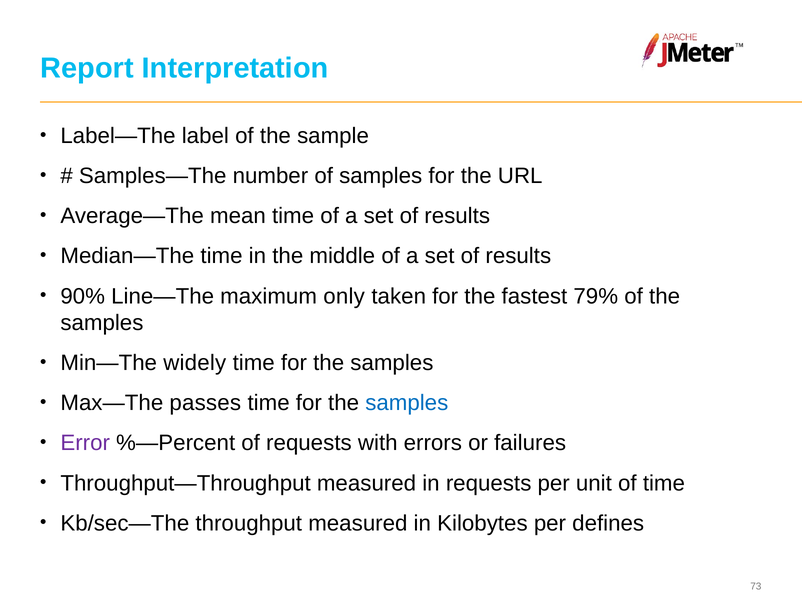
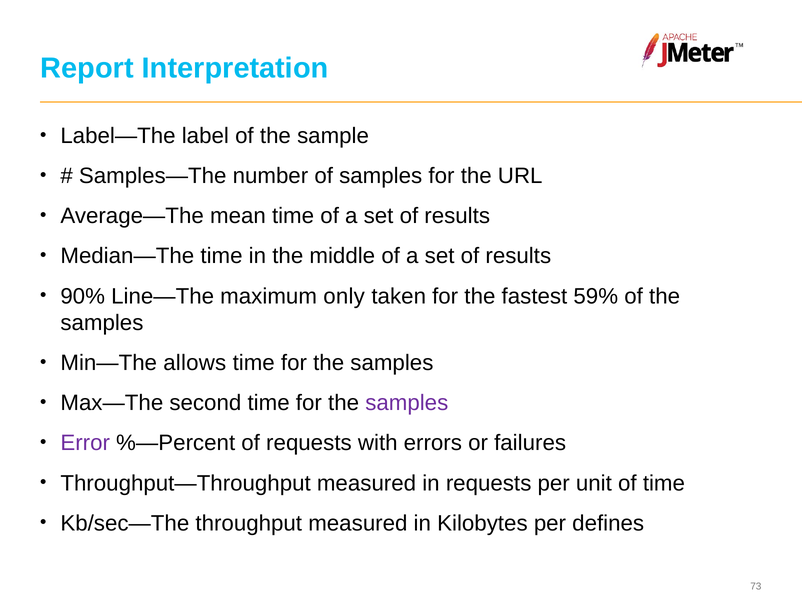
79%: 79% -> 59%
widely: widely -> allows
passes: passes -> second
samples at (407, 403) colour: blue -> purple
